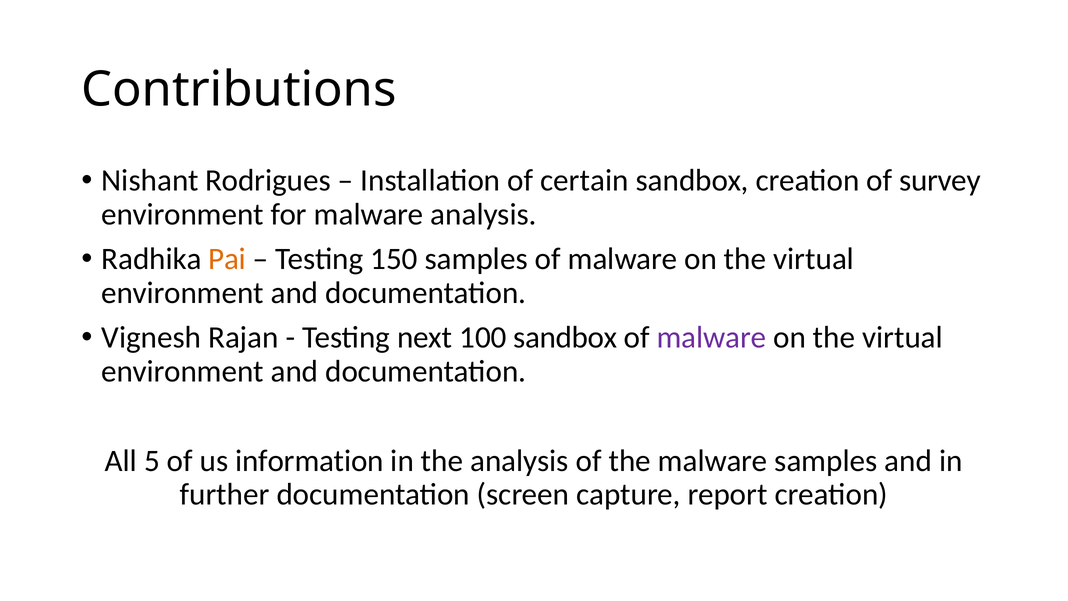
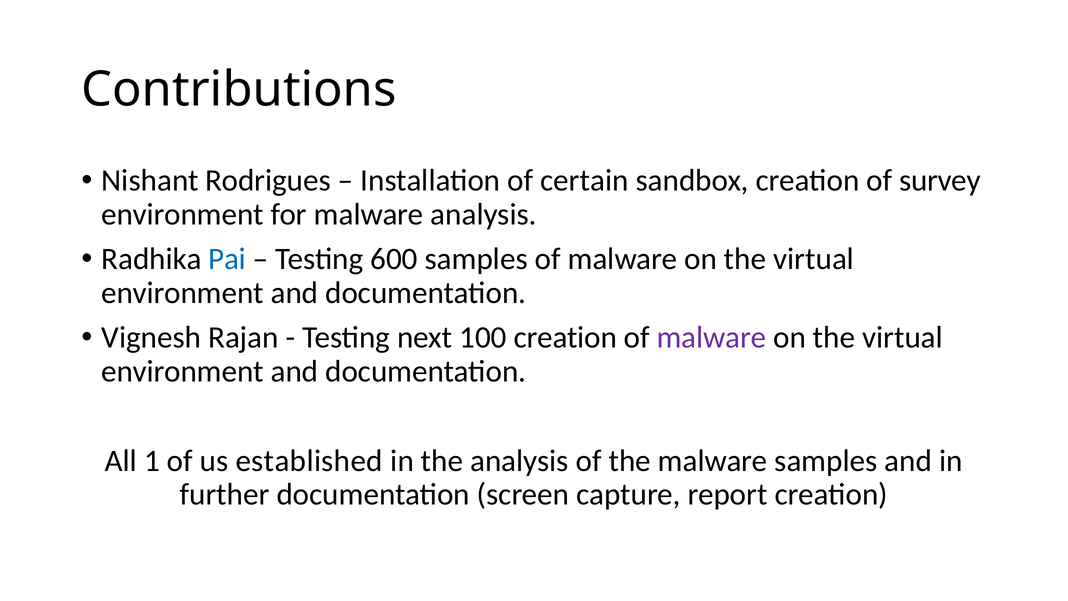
Pai colour: orange -> blue
150: 150 -> 600
100 sandbox: sandbox -> creation
5: 5 -> 1
information: information -> established
